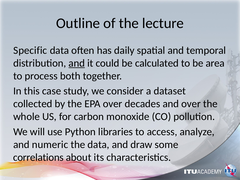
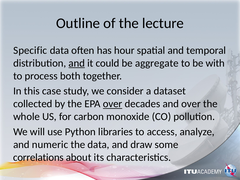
daily: daily -> hour
calculated: calculated -> aggregate
area: area -> with
over at (113, 104) underline: none -> present
